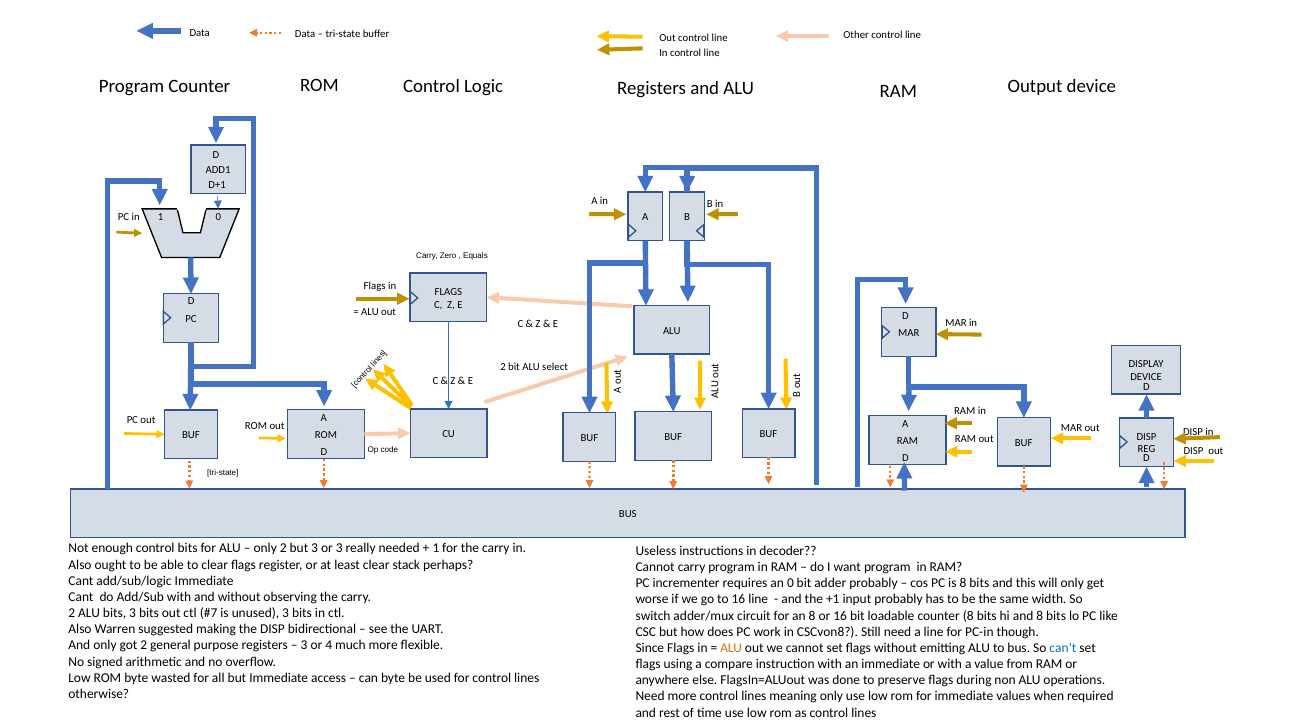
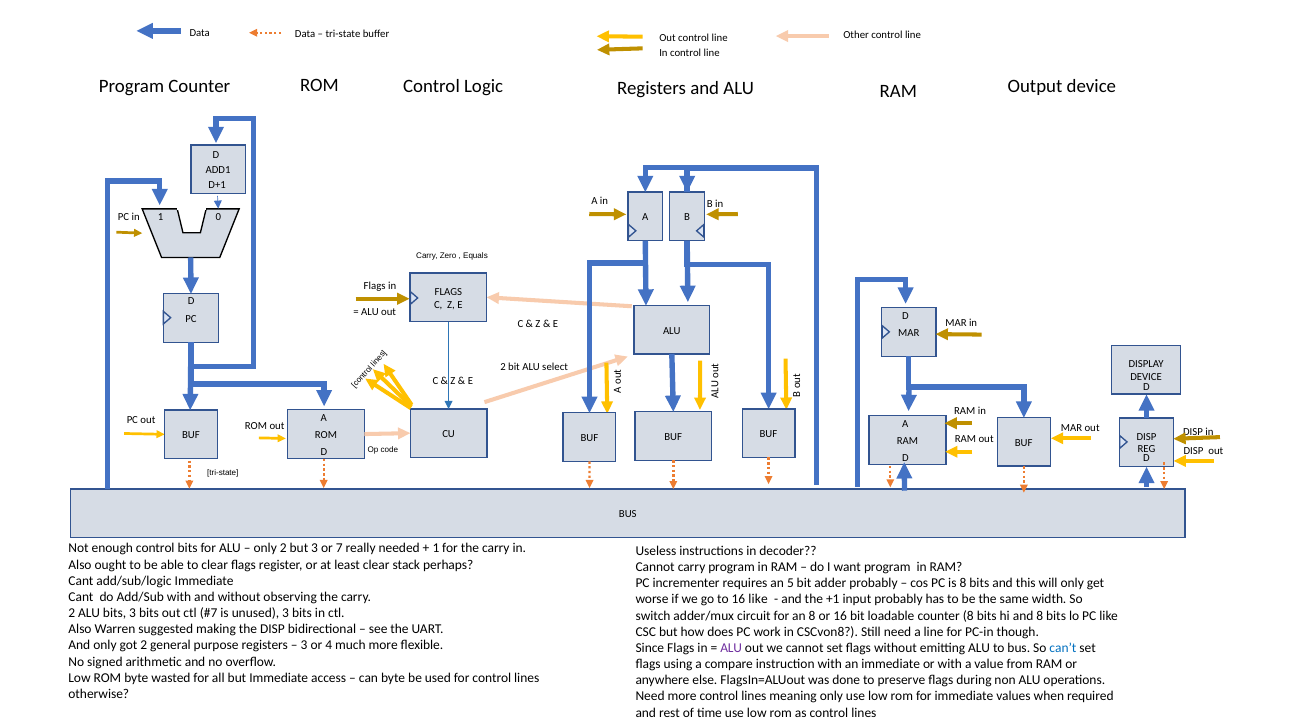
or 3: 3 -> 7
an 0: 0 -> 5
16 line: line -> like
ALU at (731, 648) colour: orange -> purple
